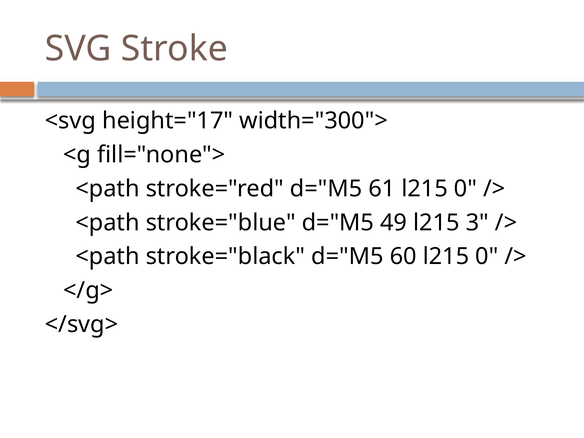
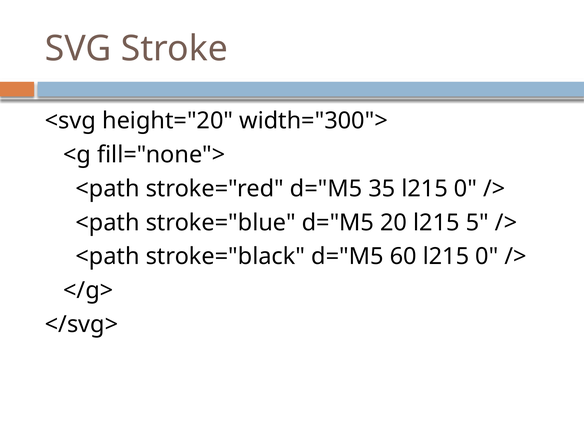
height="17: height="17 -> height="20
61: 61 -> 35
49: 49 -> 20
3: 3 -> 5
